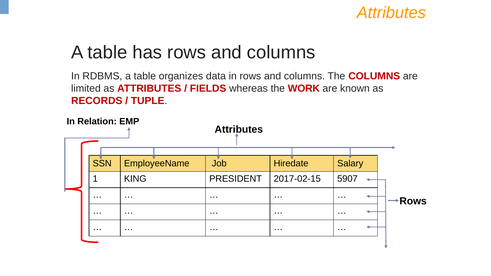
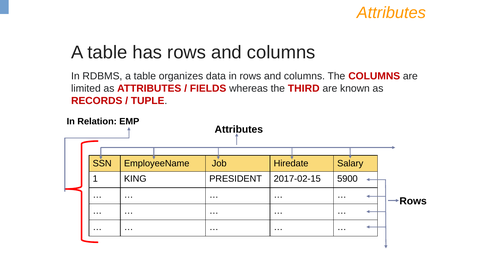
WORK: WORK -> THIRD
5907: 5907 -> 5900
